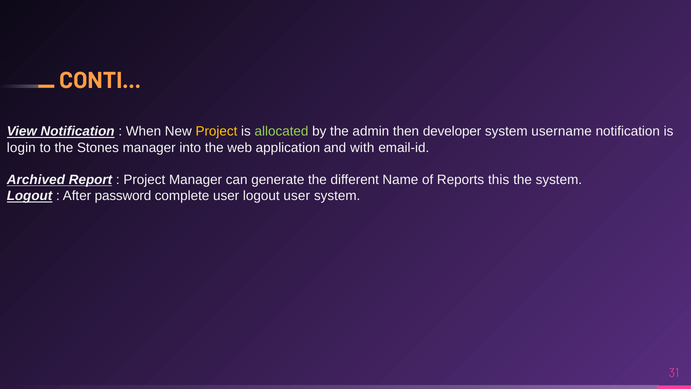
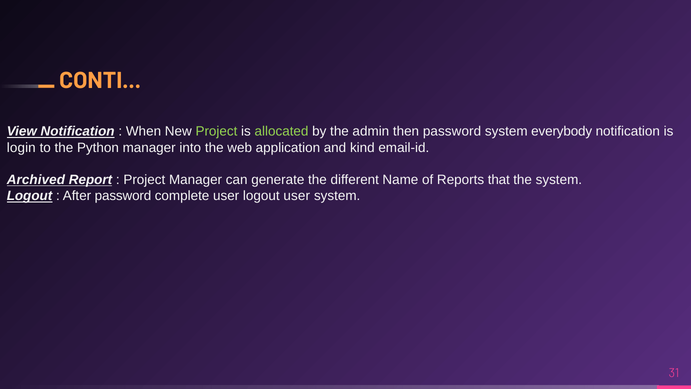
Project at (216, 131) colour: yellow -> light green
then developer: developer -> password
username: username -> everybody
Stones: Stones -> Python
with: with -> kind
this: this -> that
